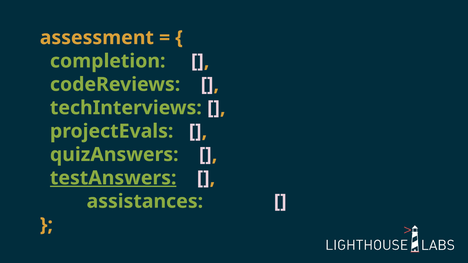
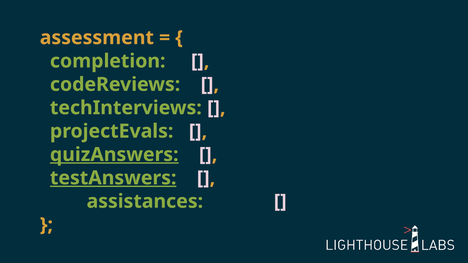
quizAnswers underline: none -> present
